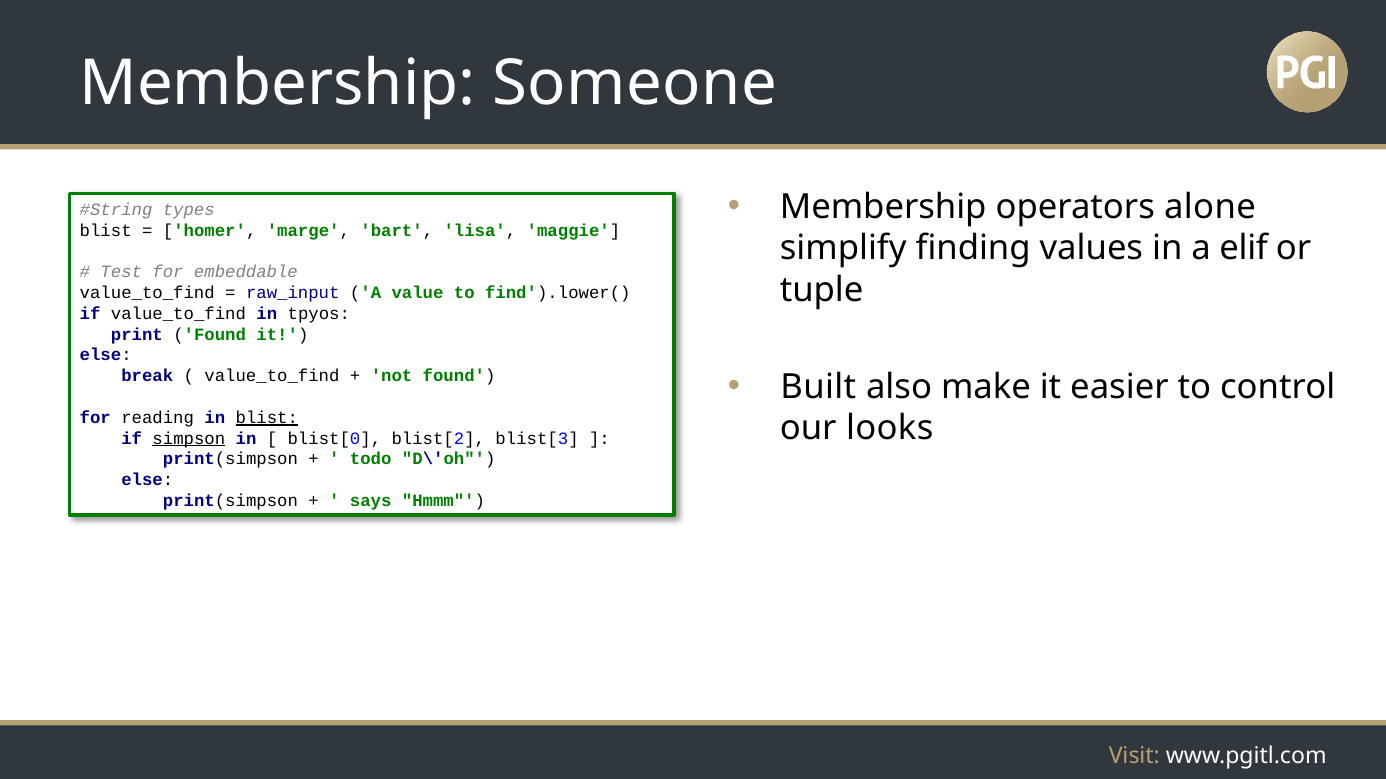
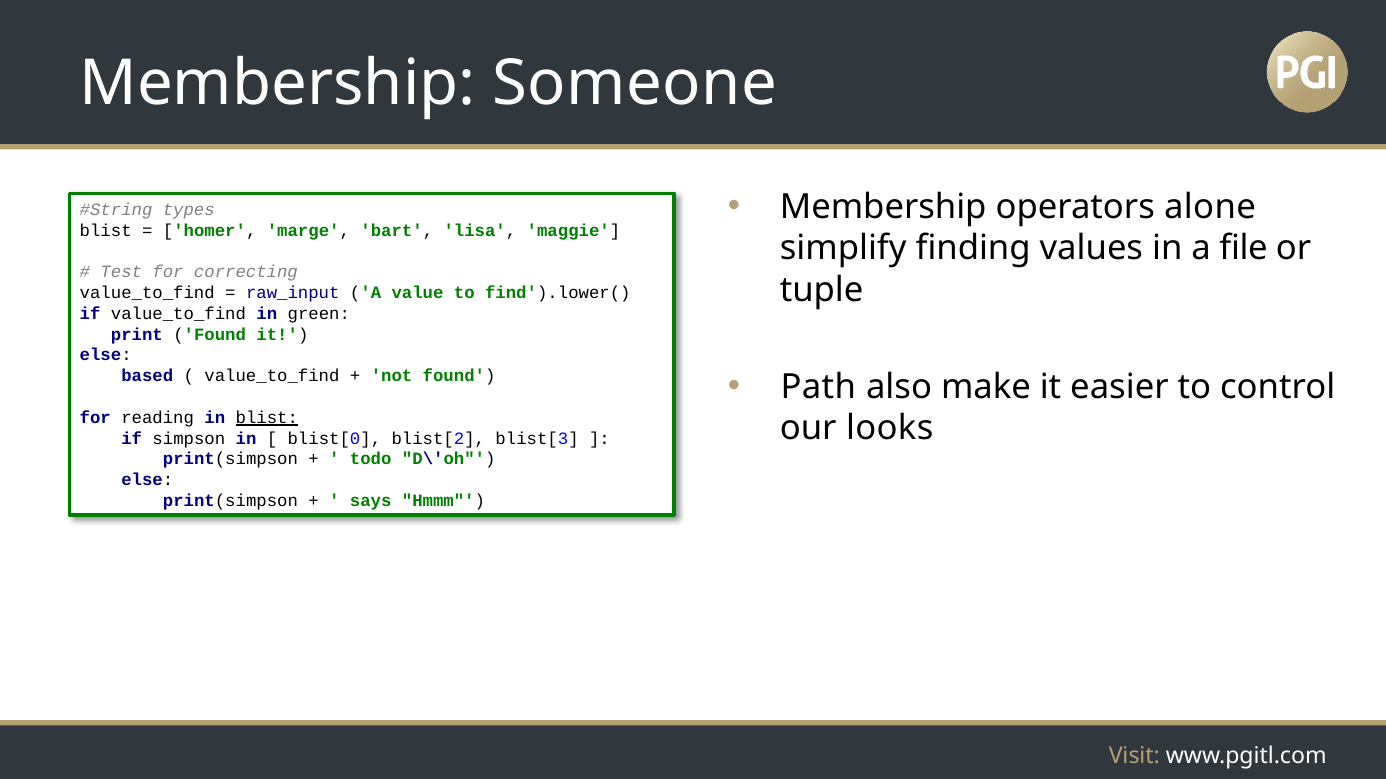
elif: elif -> file
embeddable: embeddable -> correcting
tpyos: tpyos -> green
Built: Built -> Path
break: break -> based
simpson underline: present -> none
